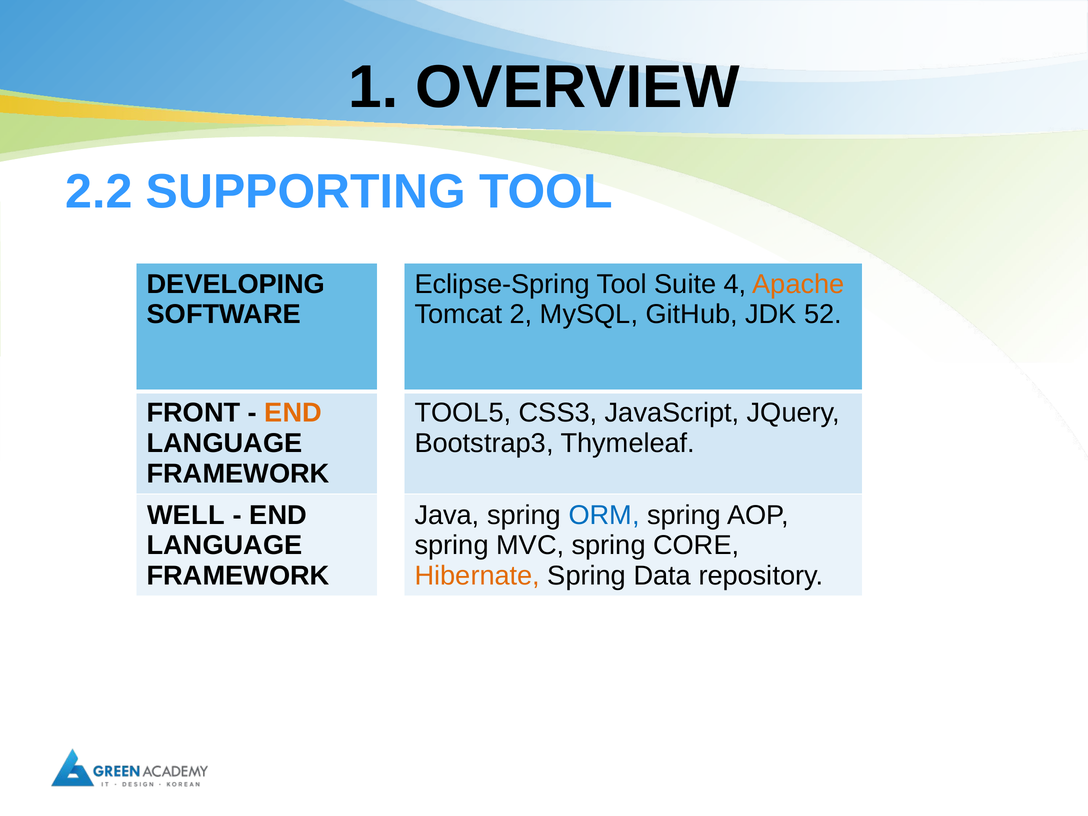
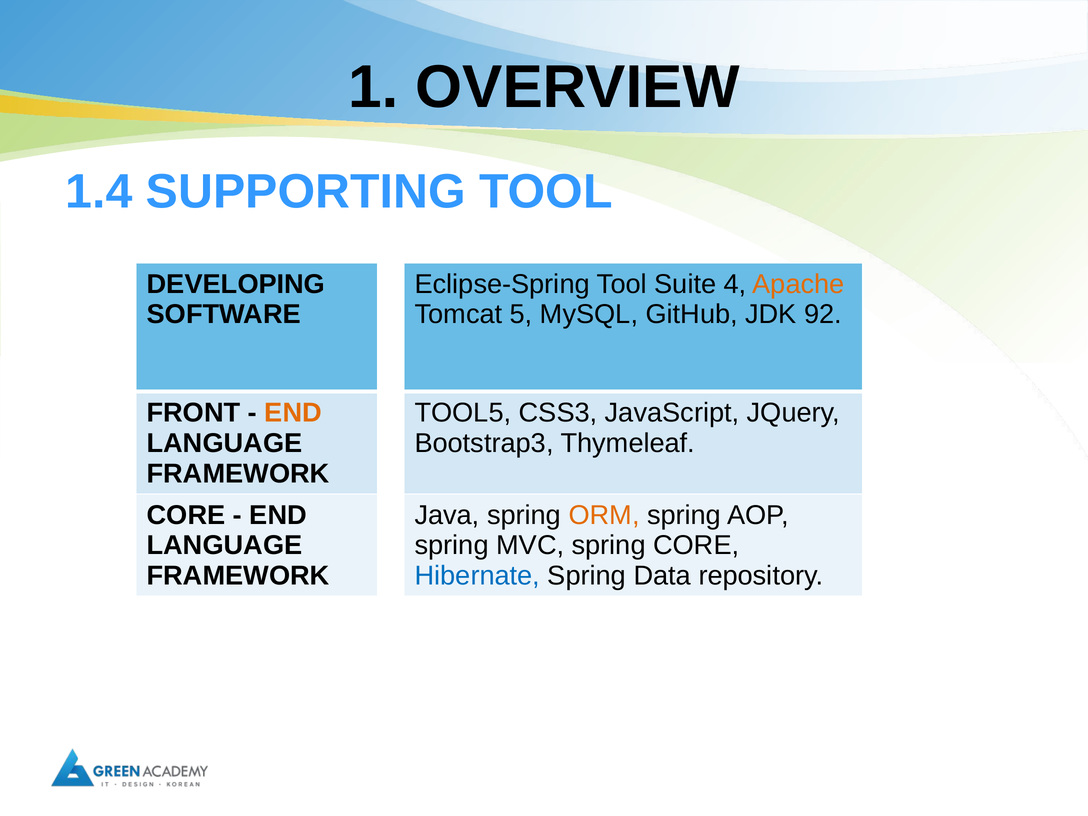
2.2: 2.2 -> 1.4
2: 2 -> 5
52: 52 -> 92
WELL at (186, 515): WELL -> CORE
ORM colour: blue -> orange
Hibernate colour: orange -> blue
